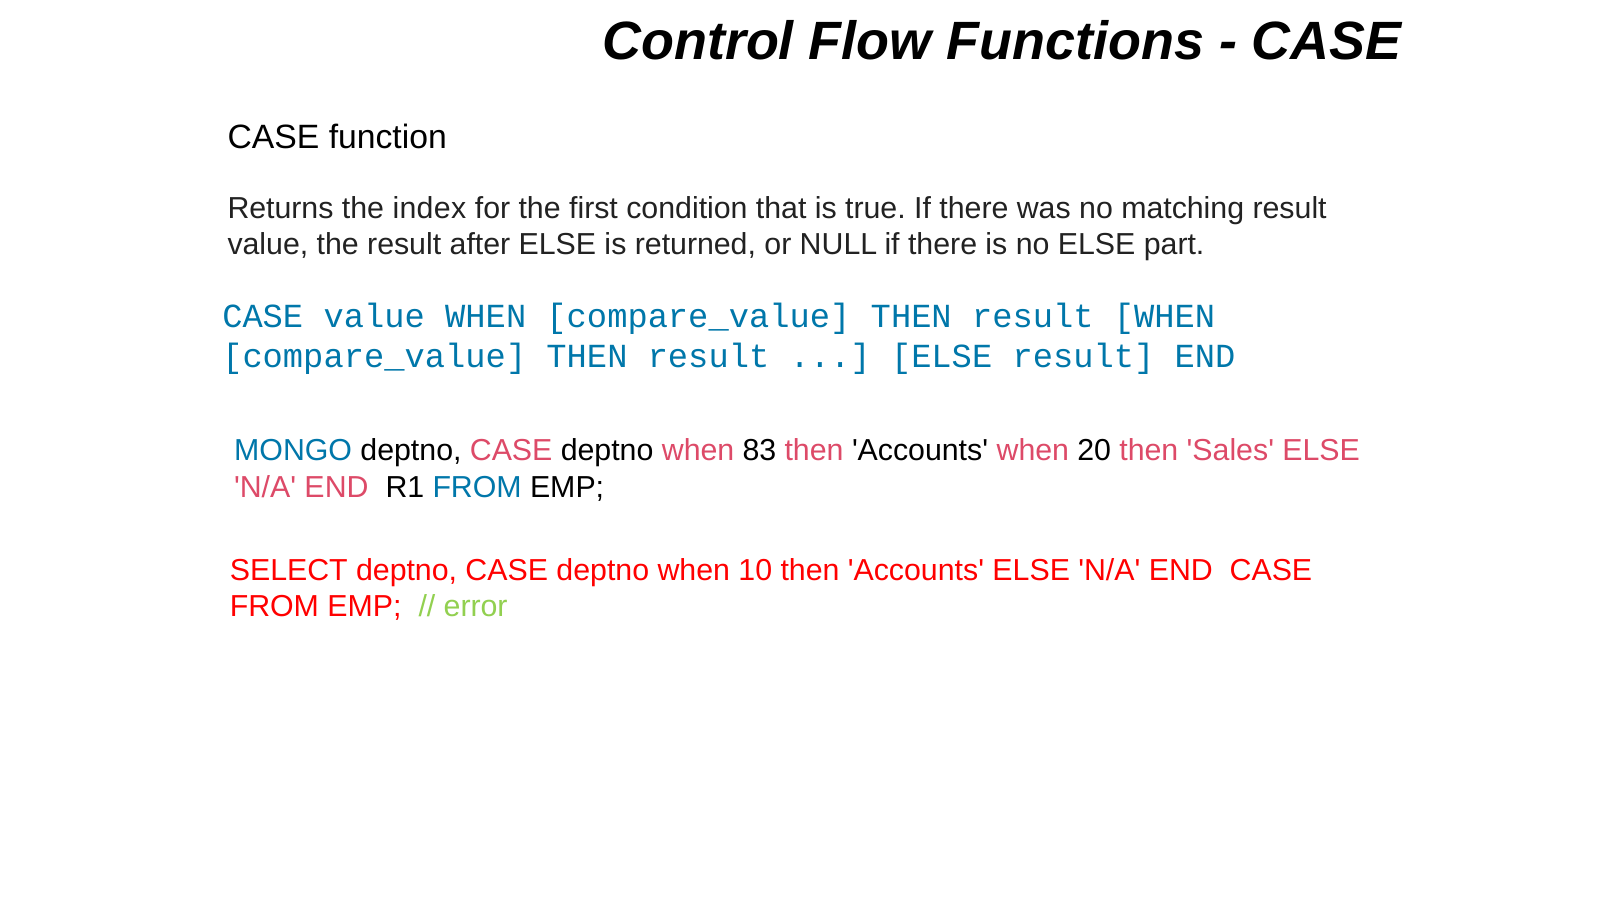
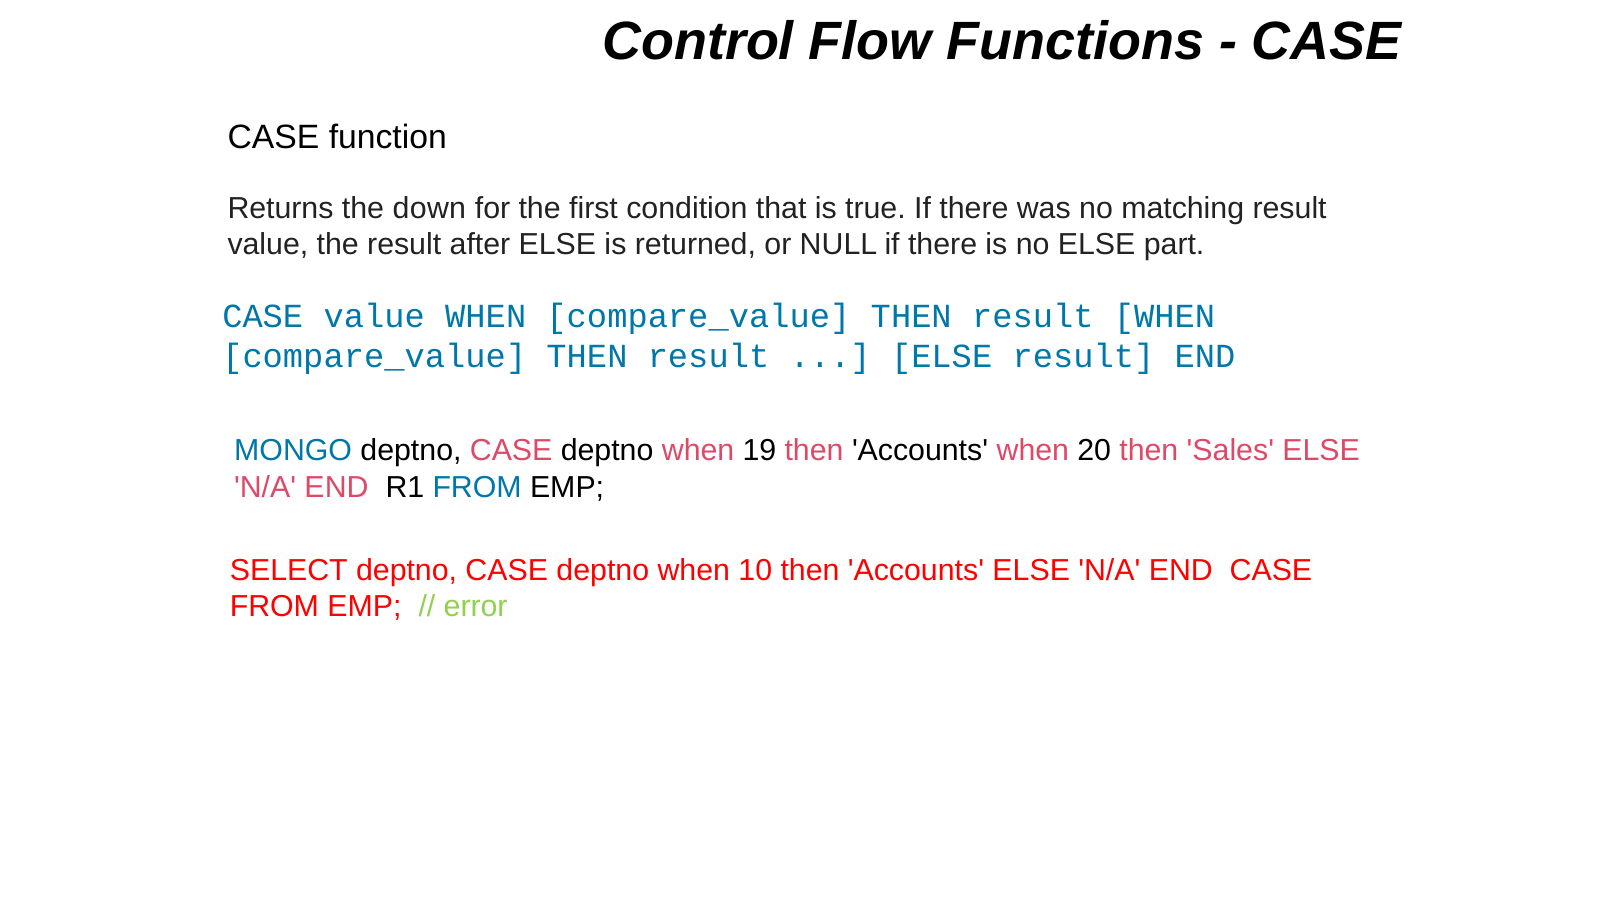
index: index -> down
83: 83 -> 19
